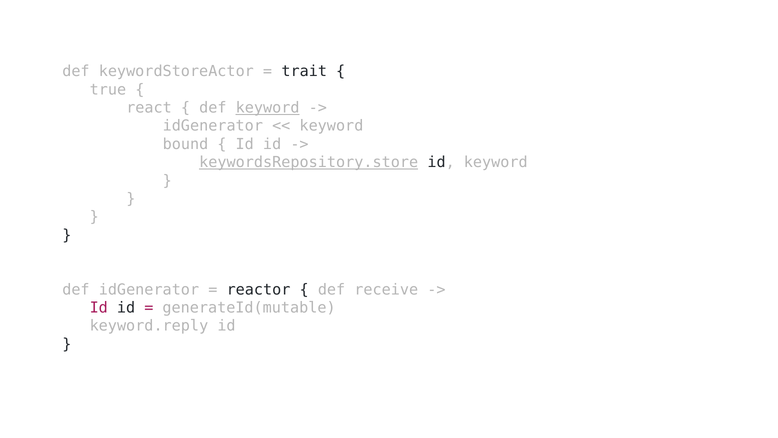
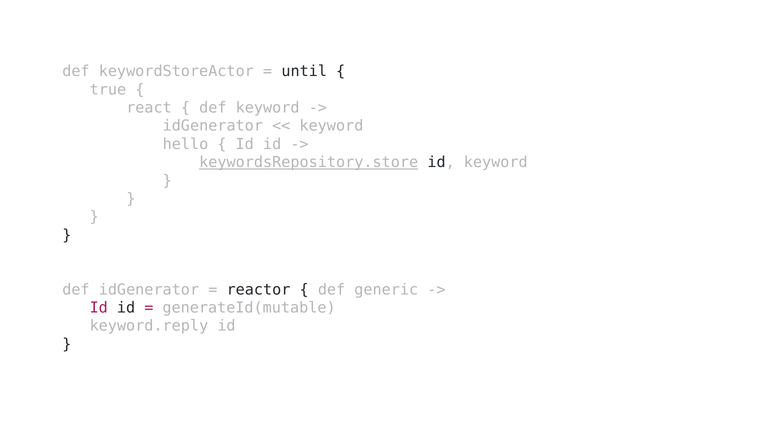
trait: trait -> until
keyword at (268, 108) underline: present -> none
bound: bound -> hello
receive: receive -> generic
